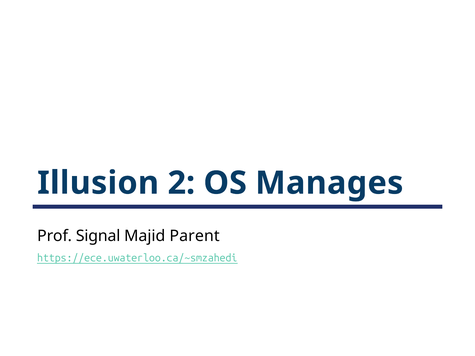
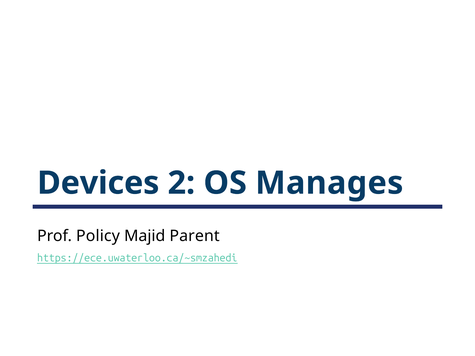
Illusion: Illusion -> Devices
Signal: Signal -> Policy
